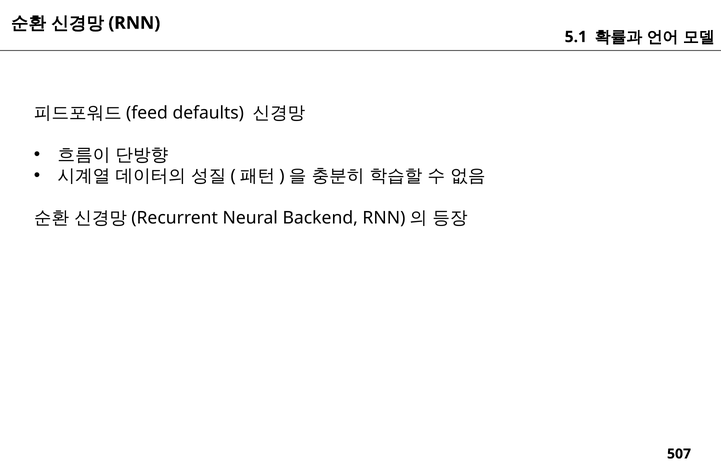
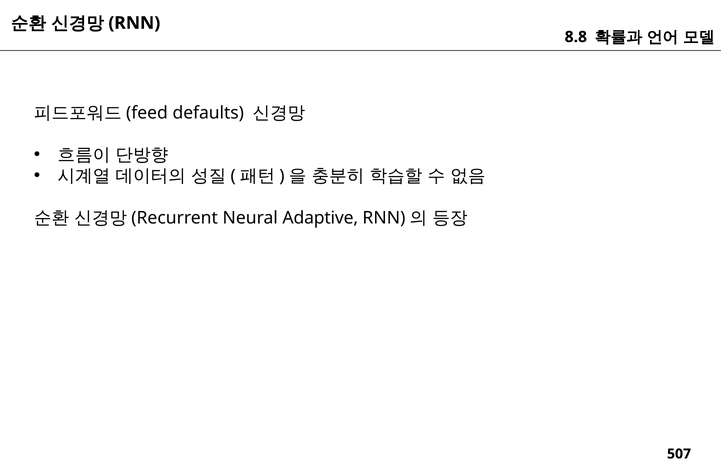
5.1: 5.1 -> 8.8
Backend: Backend -> Adaptive
